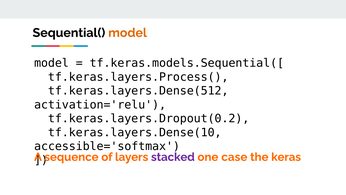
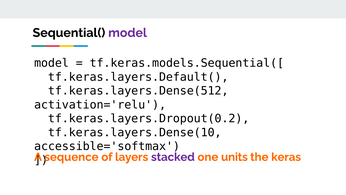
model at (128, 33) colour: orange -> purple
tf.keras.layers.Process(: tf.keras.layers.Process( -> tf.keras.layers.Default(
case: case -> units
